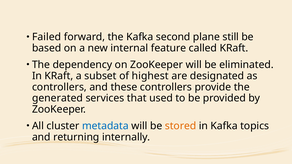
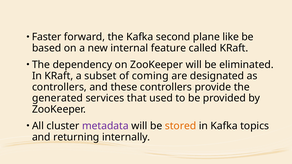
Failed: Failed -> Faster
still: still -> like
highest: highest -> coming
metadata colour: blue -> purple
